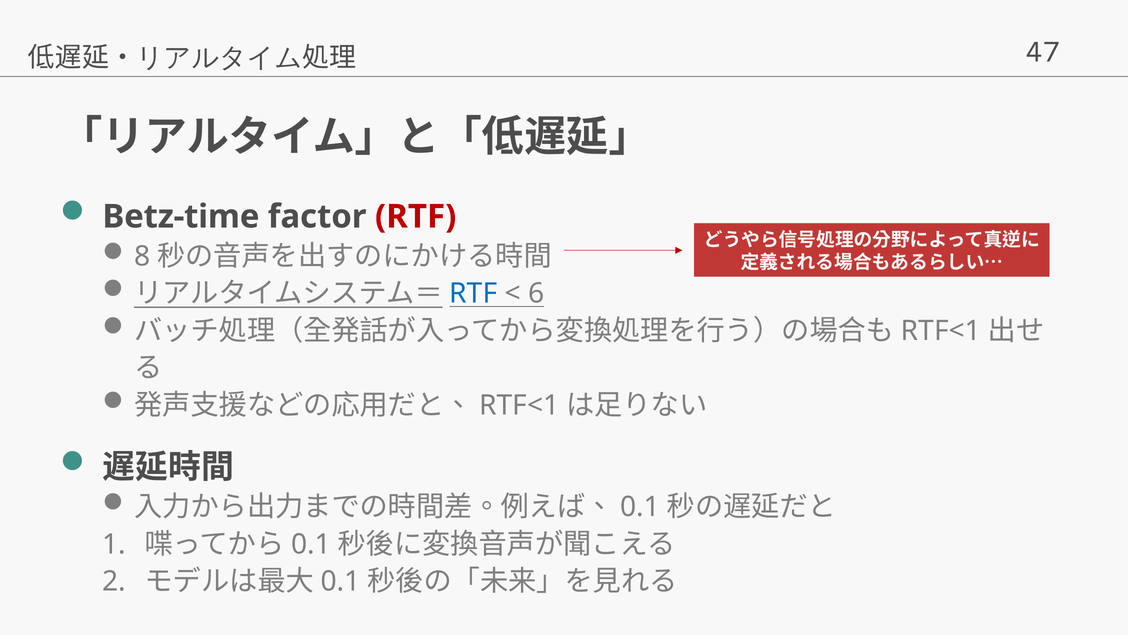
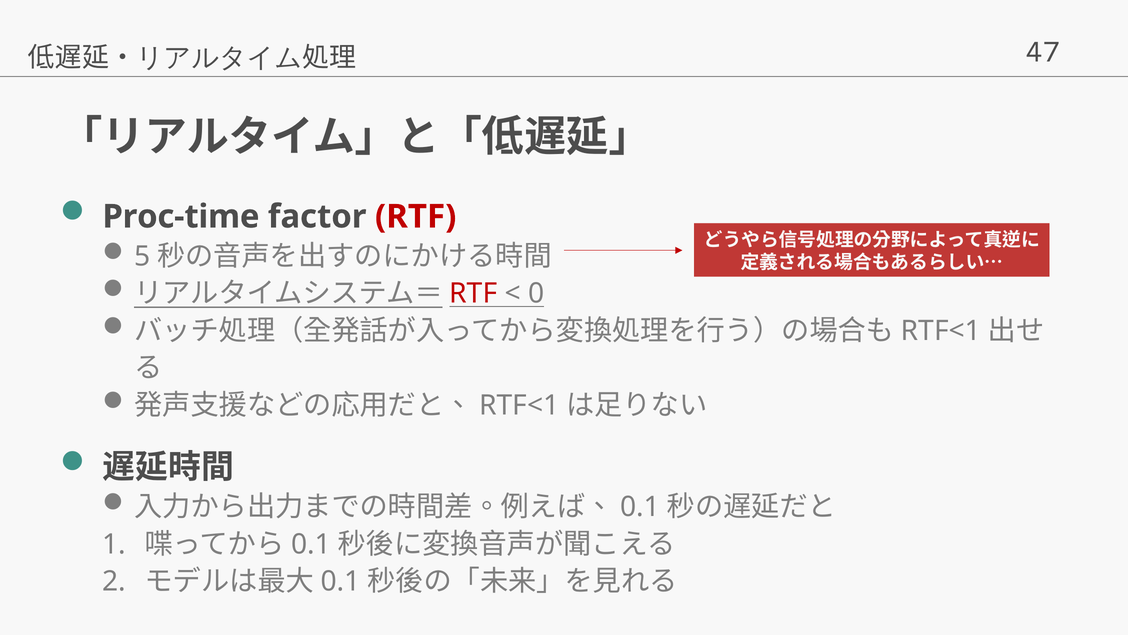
Betz-time: Betz-time -> Proc-time
8: 8 -> 5
RTF at (473, 293) colour: blue -> red
6: 6 -> 0
